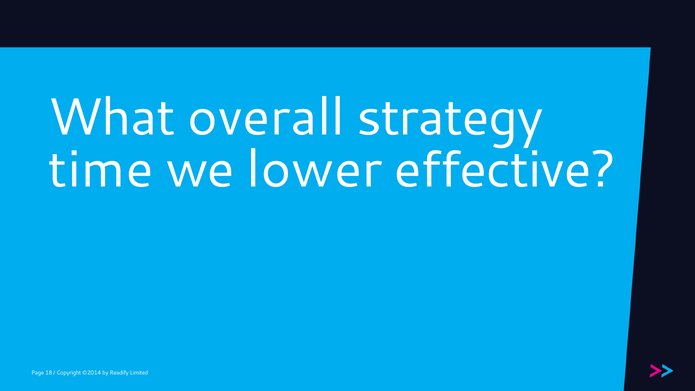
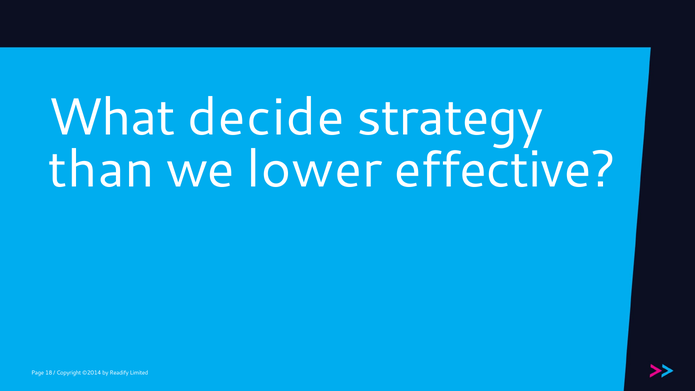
overall: overall -> decide
time: time -> than
